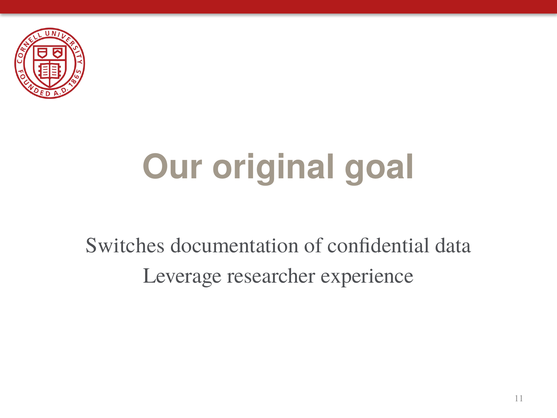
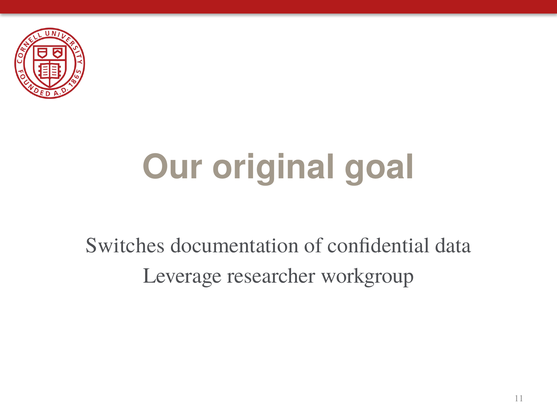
experience: experience -> workgroup
